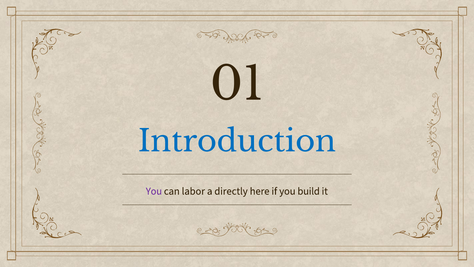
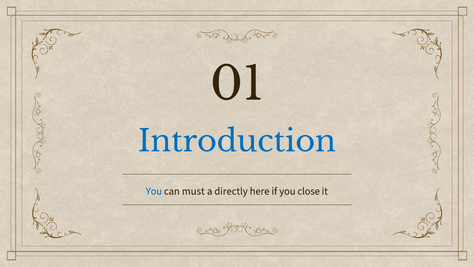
You at (154, 191) colour: purple -> blue
labor: labor -> must
build: build -> close
